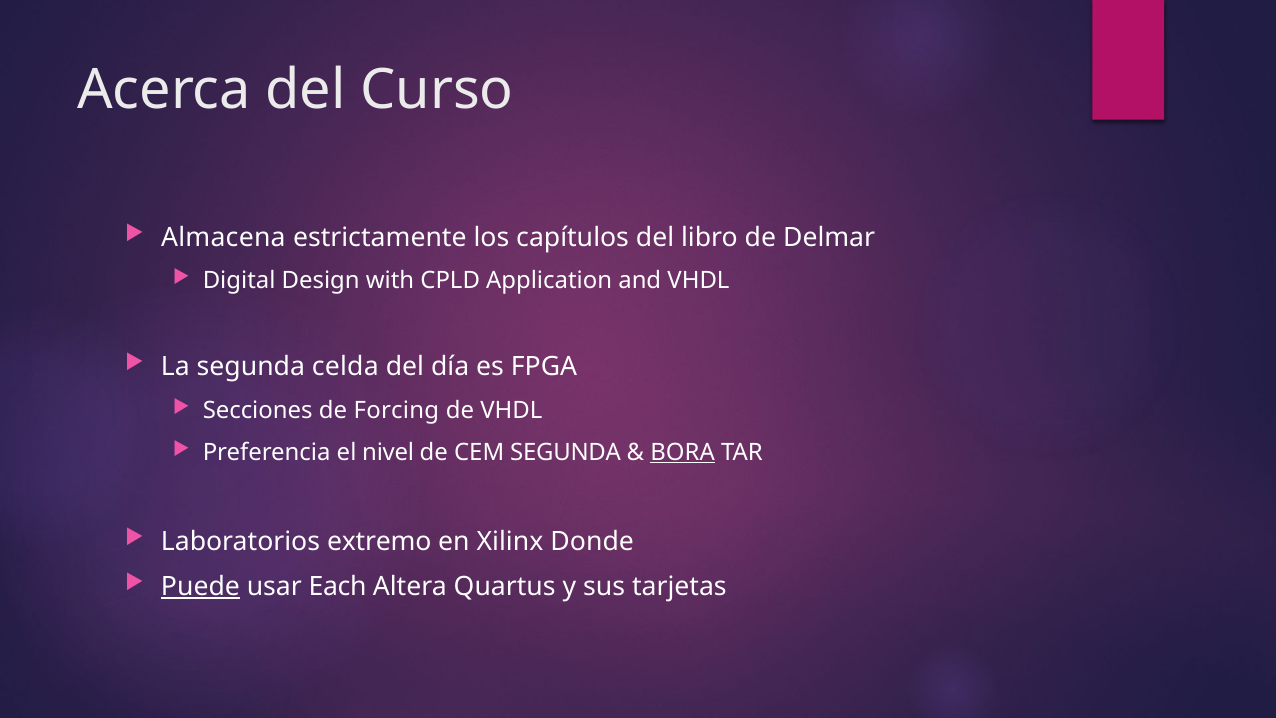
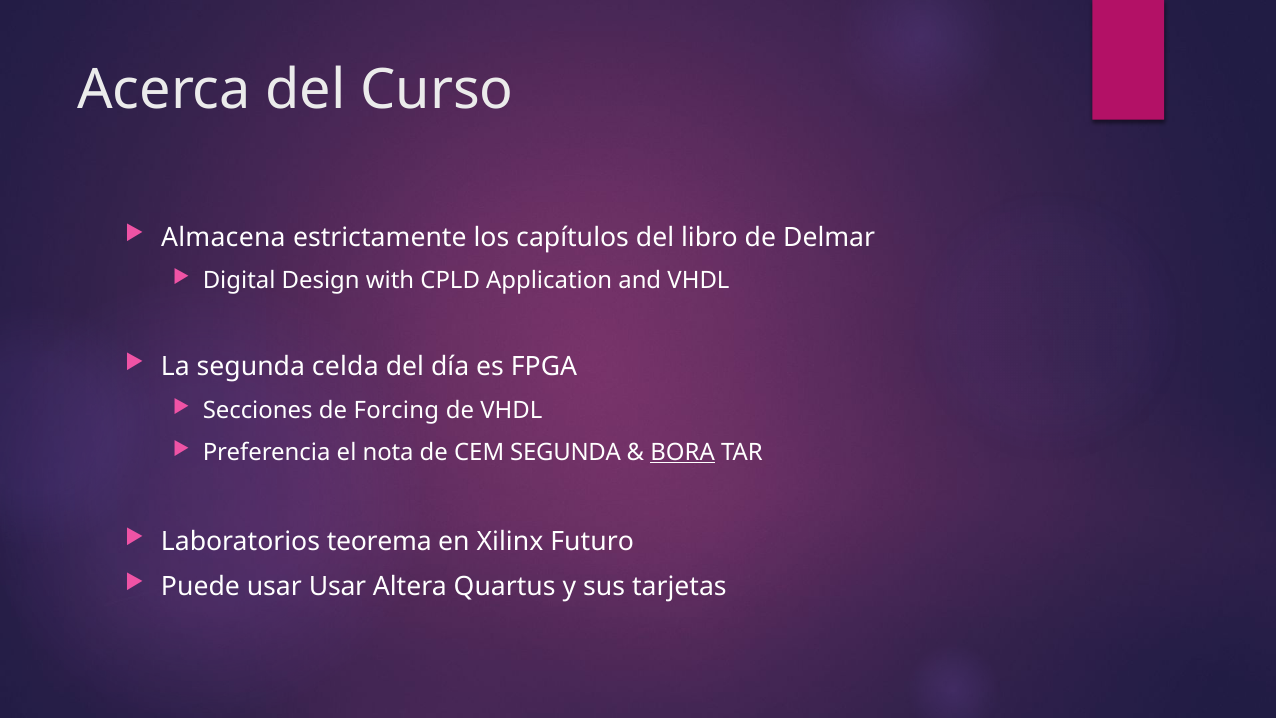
nivel: nivel -> nota
extremo: extremo -> teorema
Donde: Donde -> Futuro
Puede underline: present -> none
usar Each: Each -> Usar
